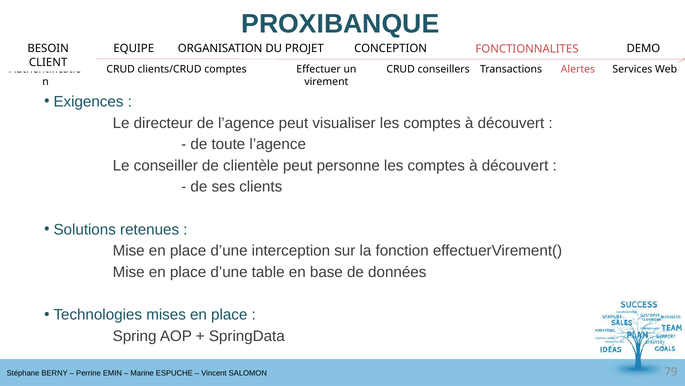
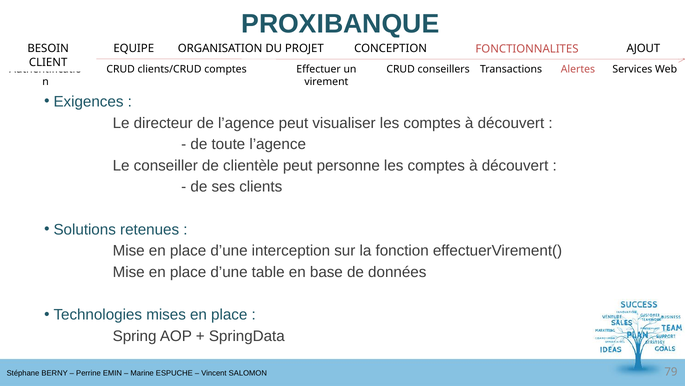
DEMO: DEMO -> AJOUT
